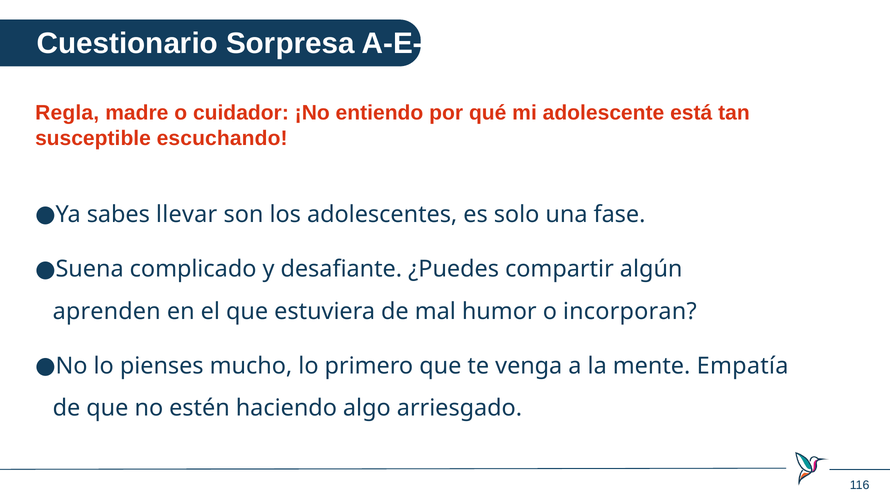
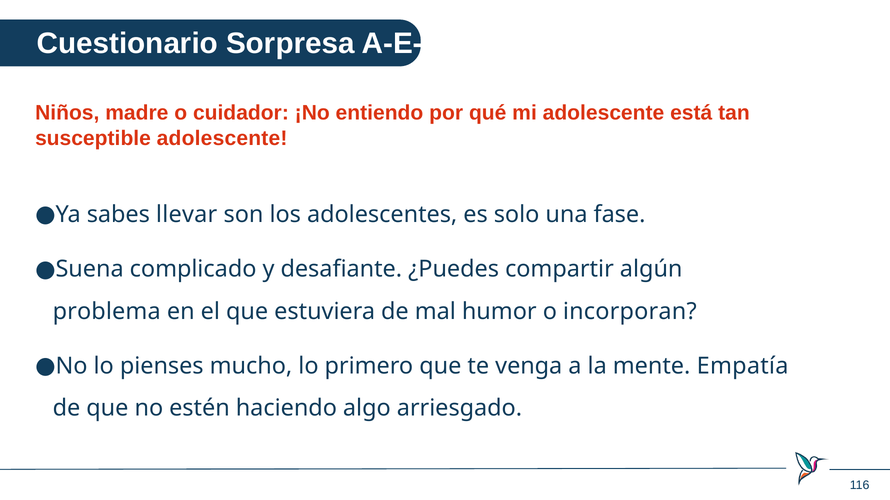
Regla: Regla -> Niños
susceptible escuchando: escuchando -> adolescente
aprenden: aprenden -> problema
